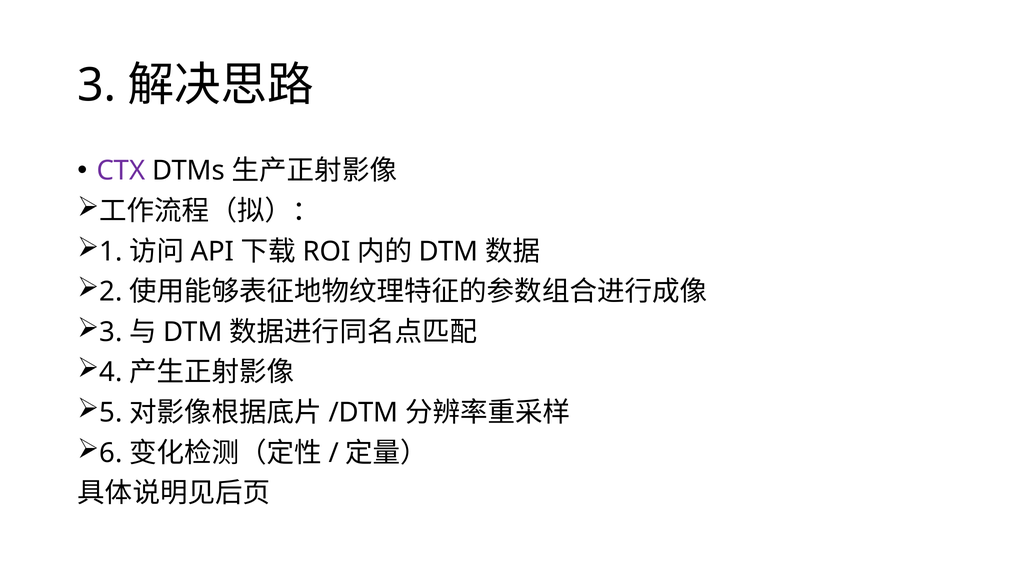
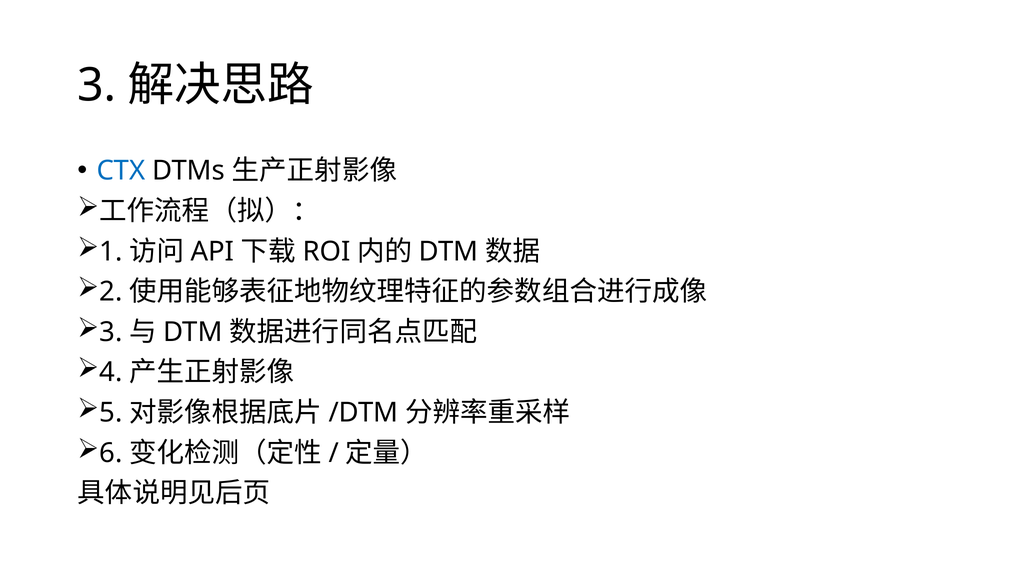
CTX colour: purple -> blue
